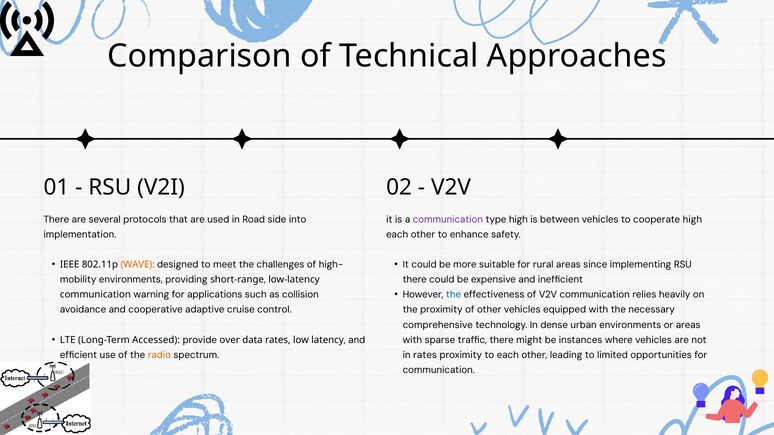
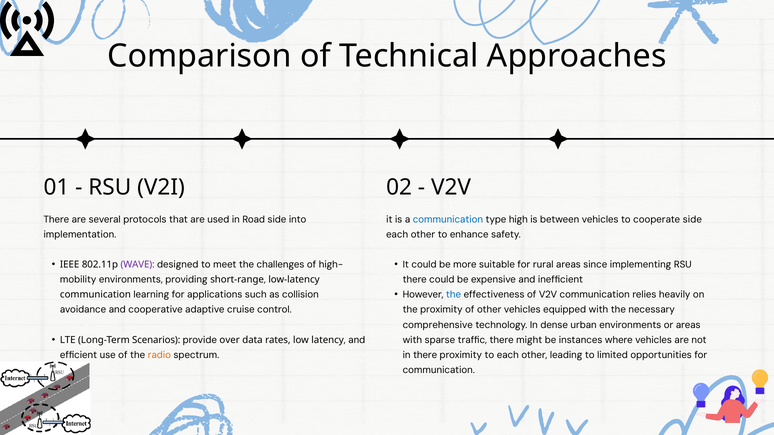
communication at (448, 220) colour: purple -> blue
cooperate high: high -> side
WAVE colour: orange -> purple
warning: warning -> learning
Accessed: Accessed -> Scenarios
in rates: rates -> there
